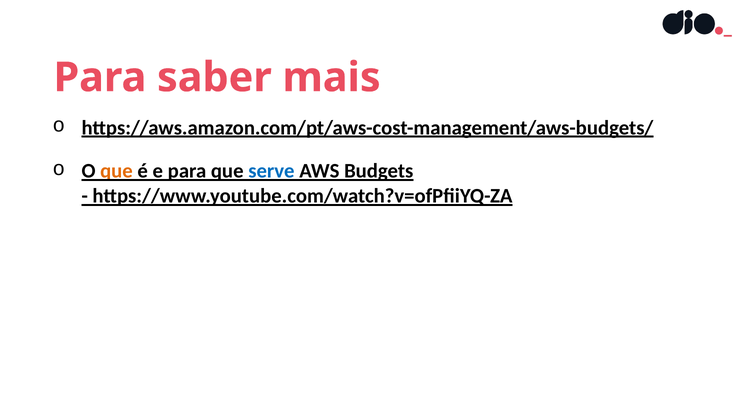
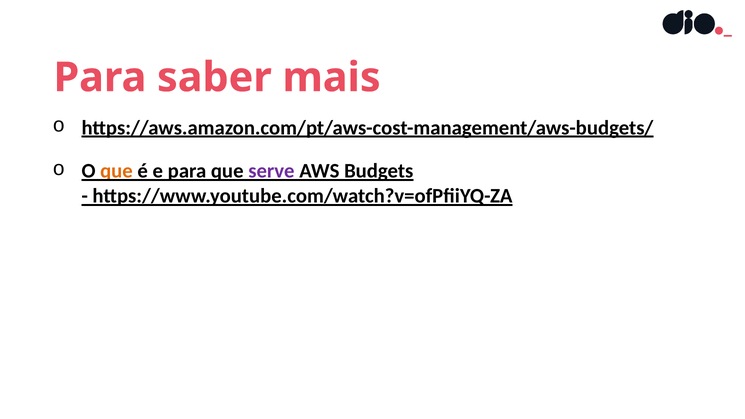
serve colour: blue -> purple
